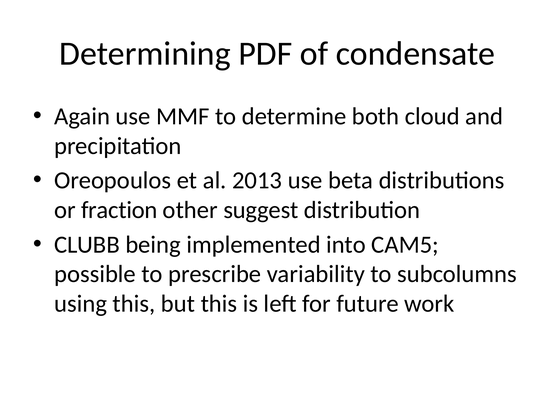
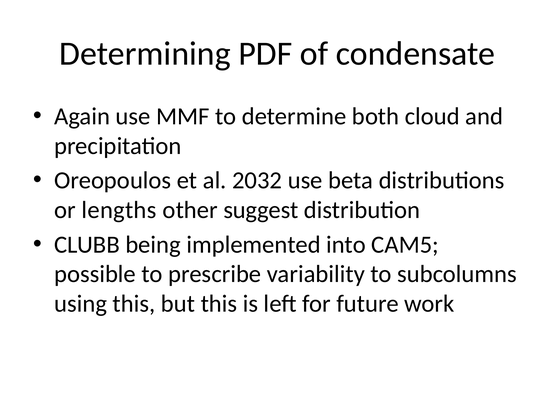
2013: 2013 -> 2032
fraction: fraction -> lengths
